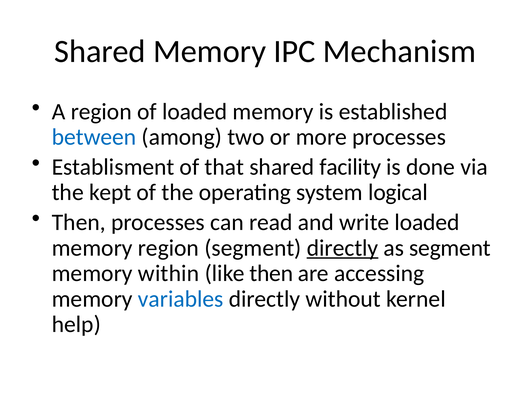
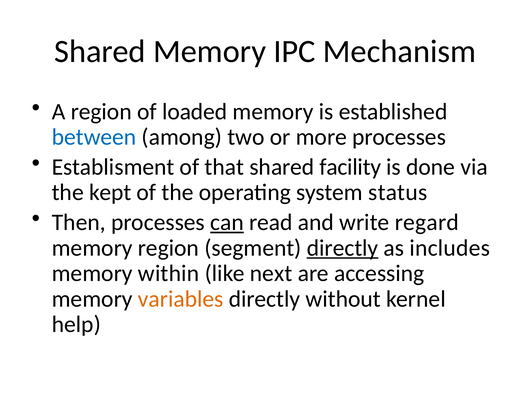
logical: logical -> status
can underline: none -> present
write loaded: loaded -> regard
as segment: segment -> includes
like then: then -> next
variables colour: blue -> orange
